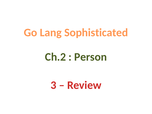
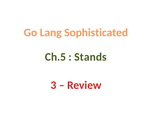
Ch.2: Ch.2 -> Ch.5
Person: Person -> Stands
